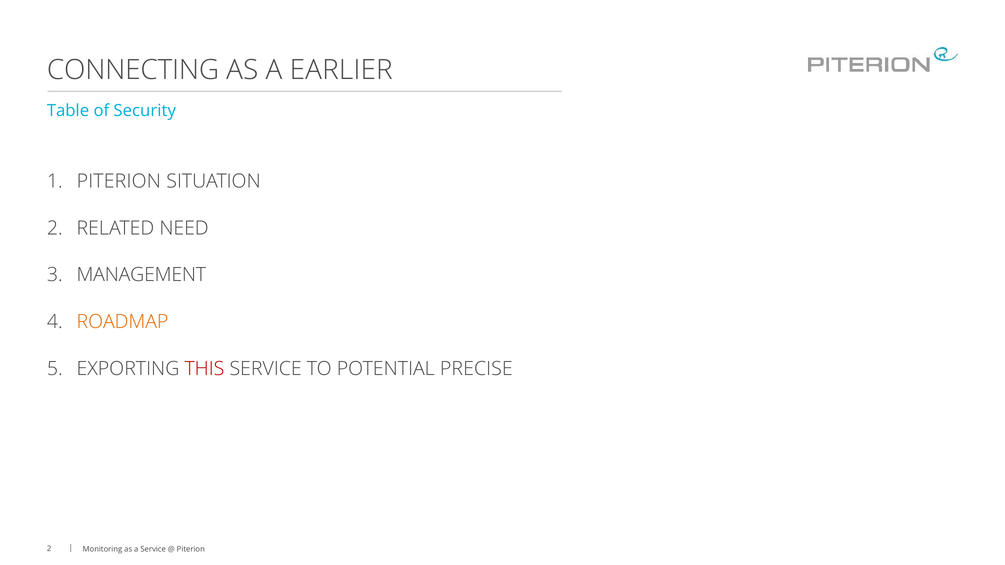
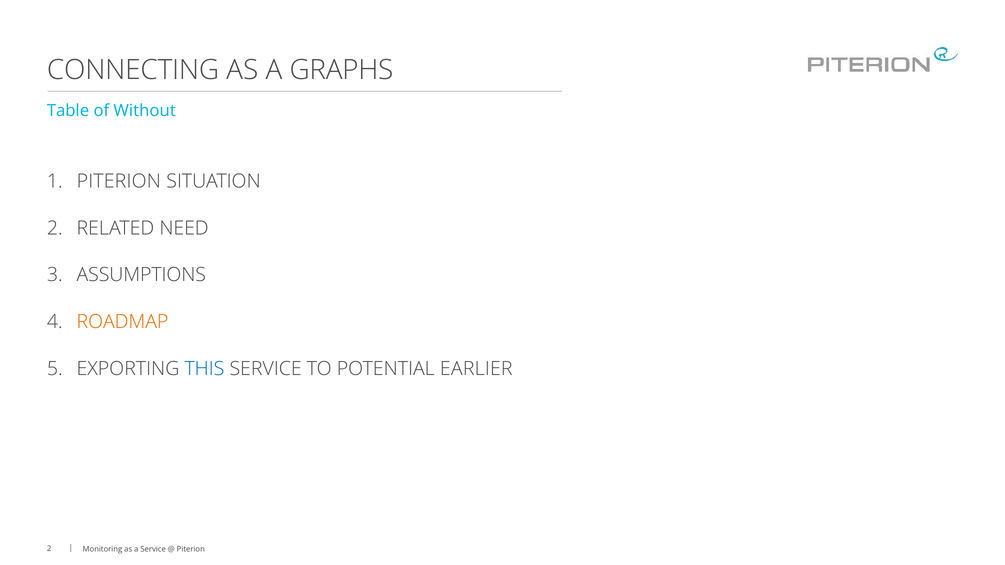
EARLIER: EARLIER -> GRAPHS
Security: Security -> Without
MANAGEMENT: MANAGEMENT -> ASSUMPTIONS
THIS colour: red -> blue
PRECISE: PRECISE -> EARLIER
